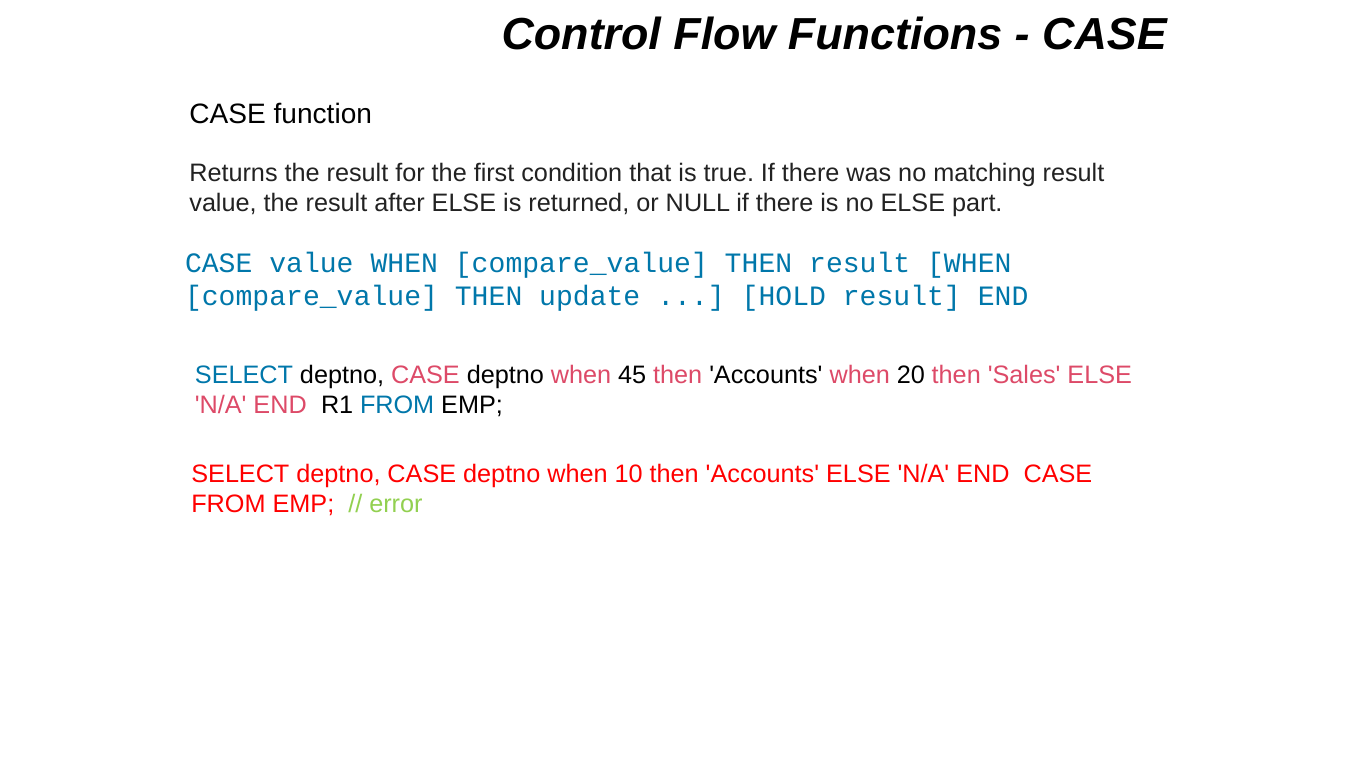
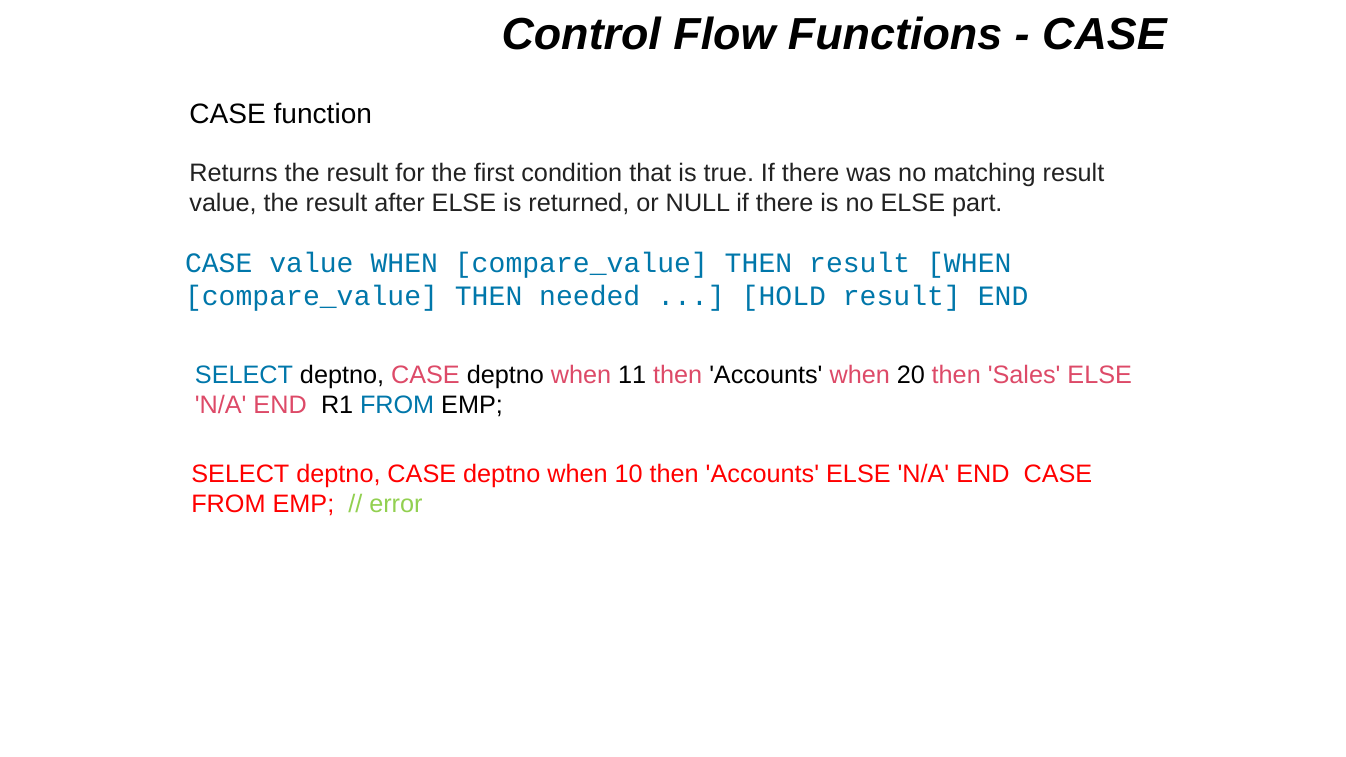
update: update -> needed
45: 45 -> 11
